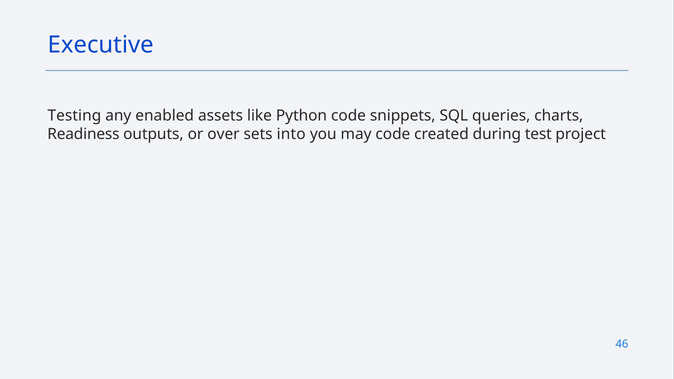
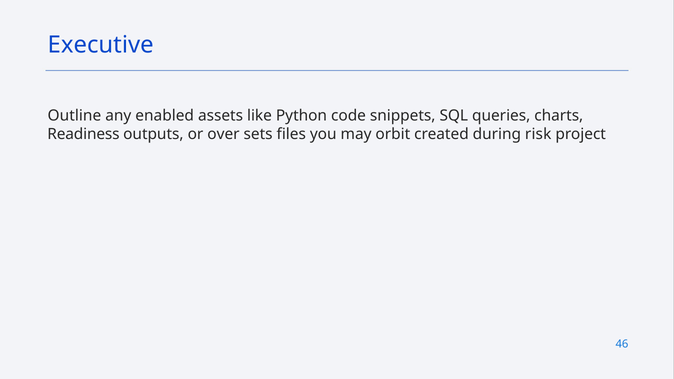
Testing: Testing -> Outline
into: into -> files
may code: code -> orbit
test: test -> risk
